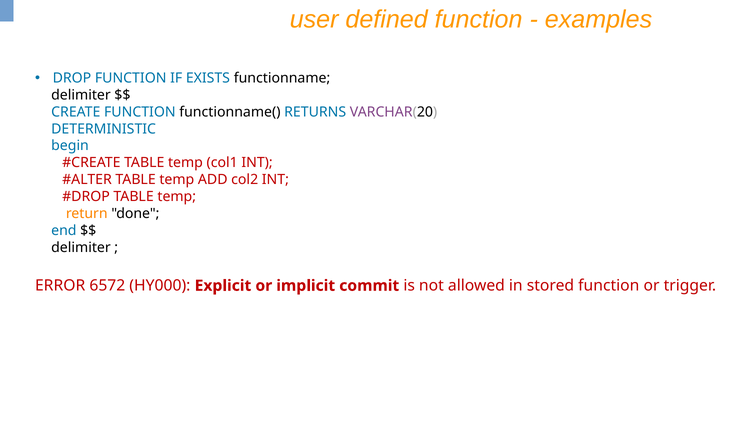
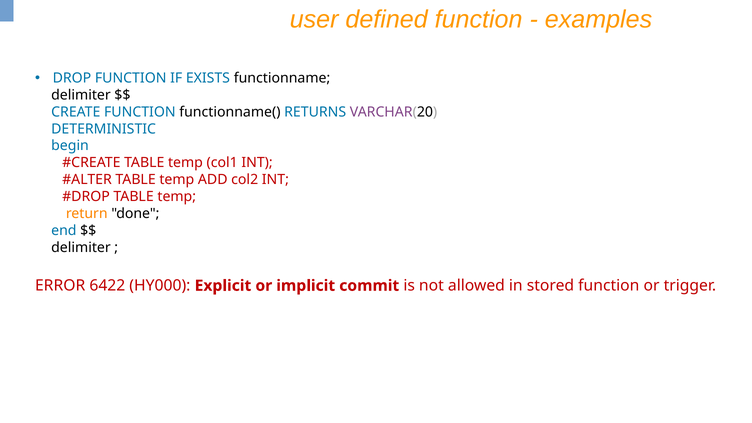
6572: 6572 -> 6422
